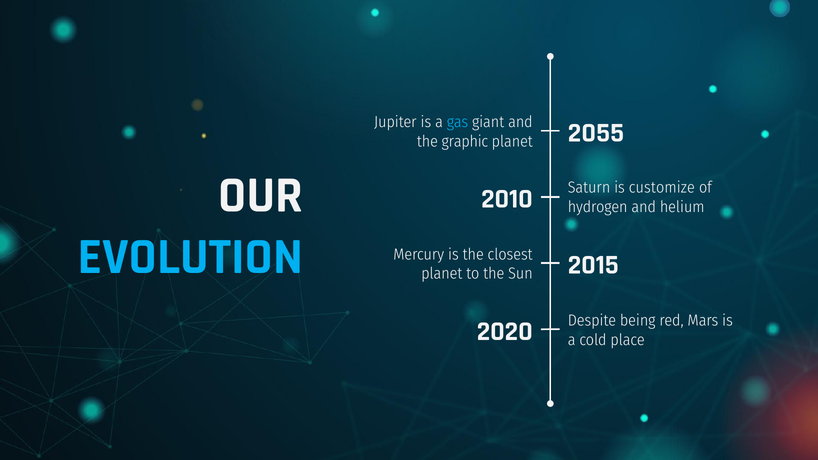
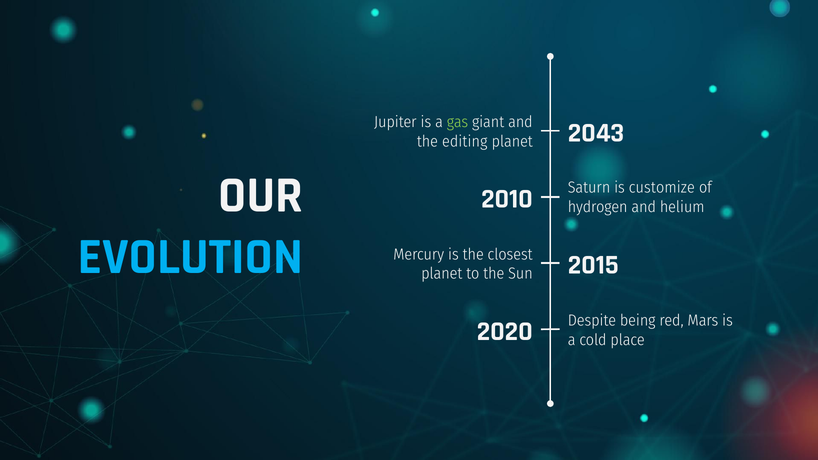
gas colour: light blue -> light green
graphic: graphic -> editing
2055: 2055 -> 2043
